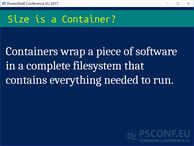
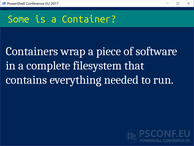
Size: Size -> Some
